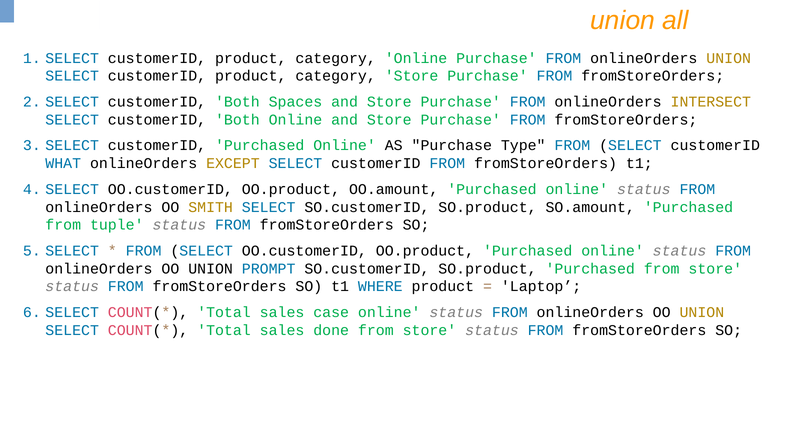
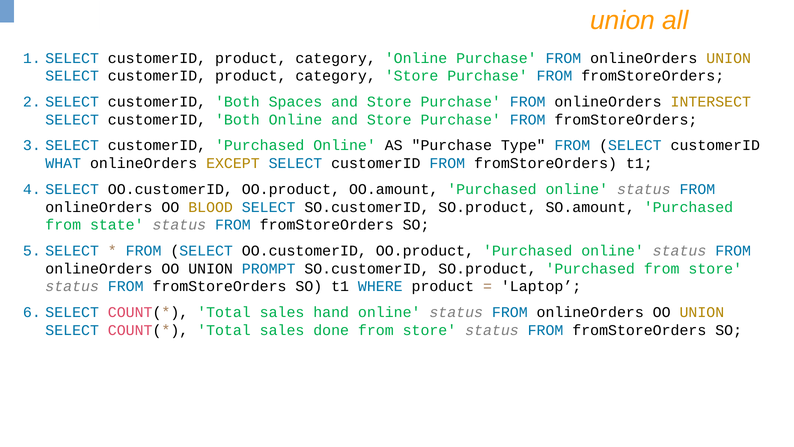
SMITH: SMITH -> BLOOD
tuple: tuple -> state
case: case -> hand
